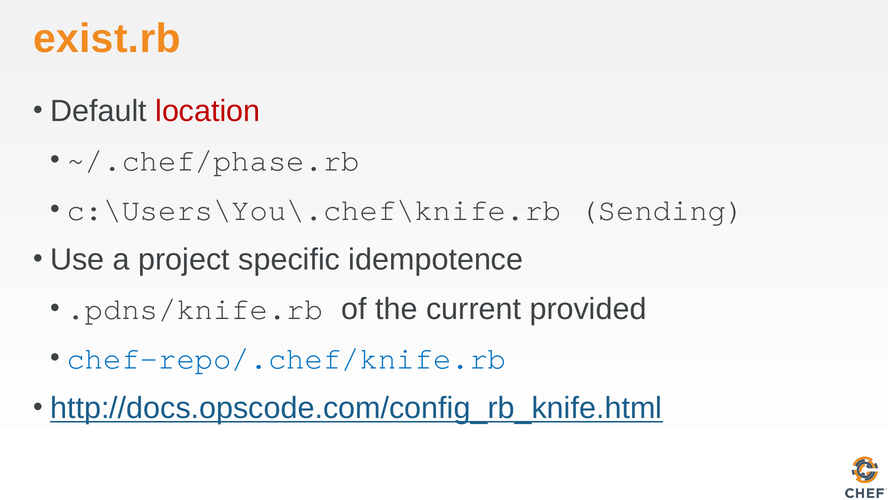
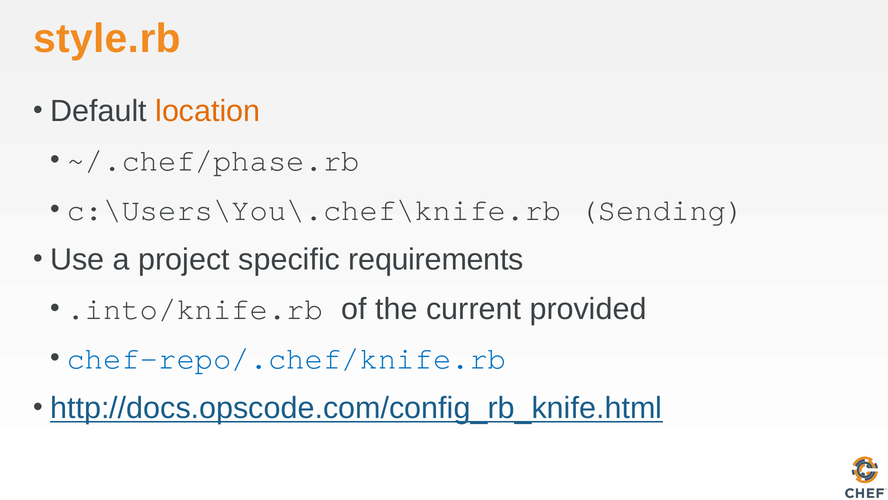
exist.rb: exist.rb -> style.rb
location colour: red -> orange
idempotence: idempotence -> requirements
.pdns/knife.rb: .pdns/knife.rb -> .into/knife.rb
